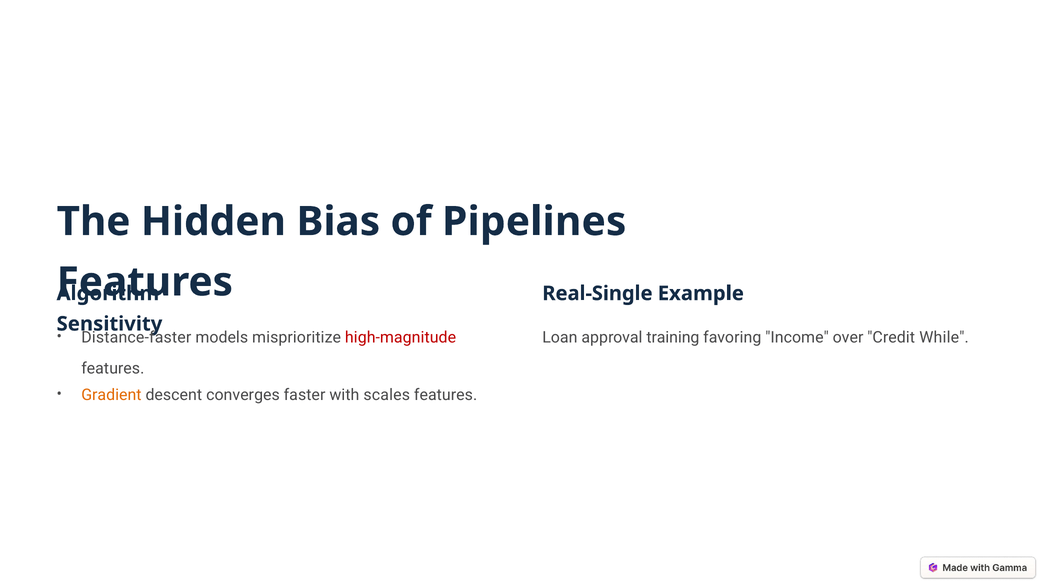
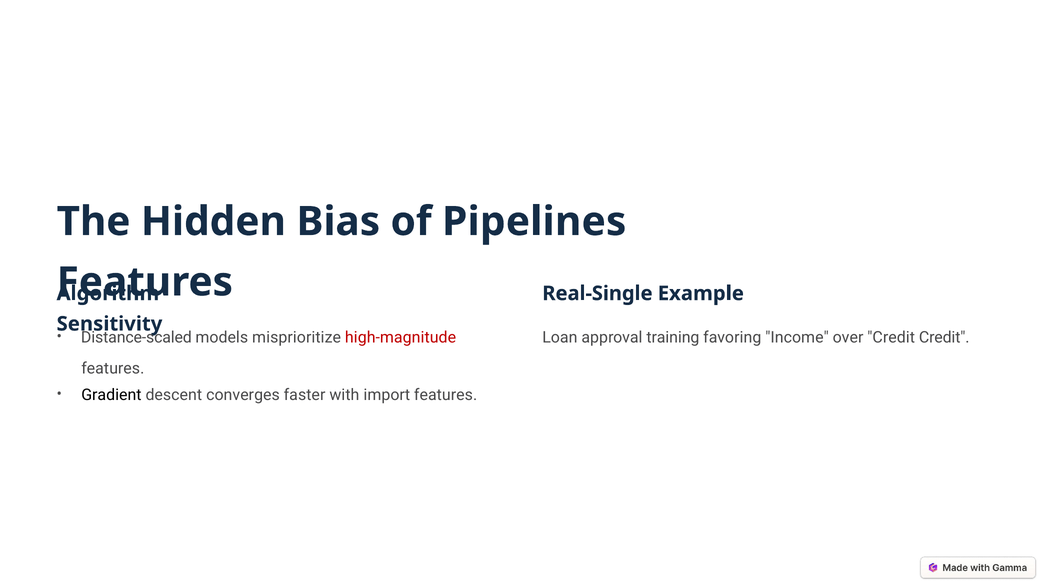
Distance-faster: Distance-faster -> Distance-scaled
Credit While: While -> Credit
Gradient colour: orange -> black
scales: scales -> import
